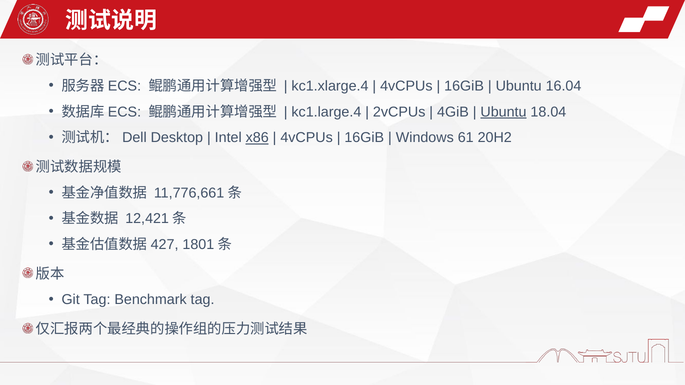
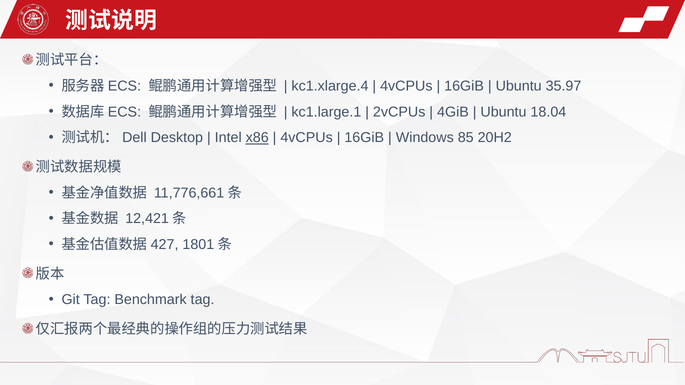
16.04: 16.04 -> 35.97
kc1.large.4: kc1.large.4 -> kc1.large.1
Ubuntu at (503, 112) underline: present -> none
61: 61 -> 85
